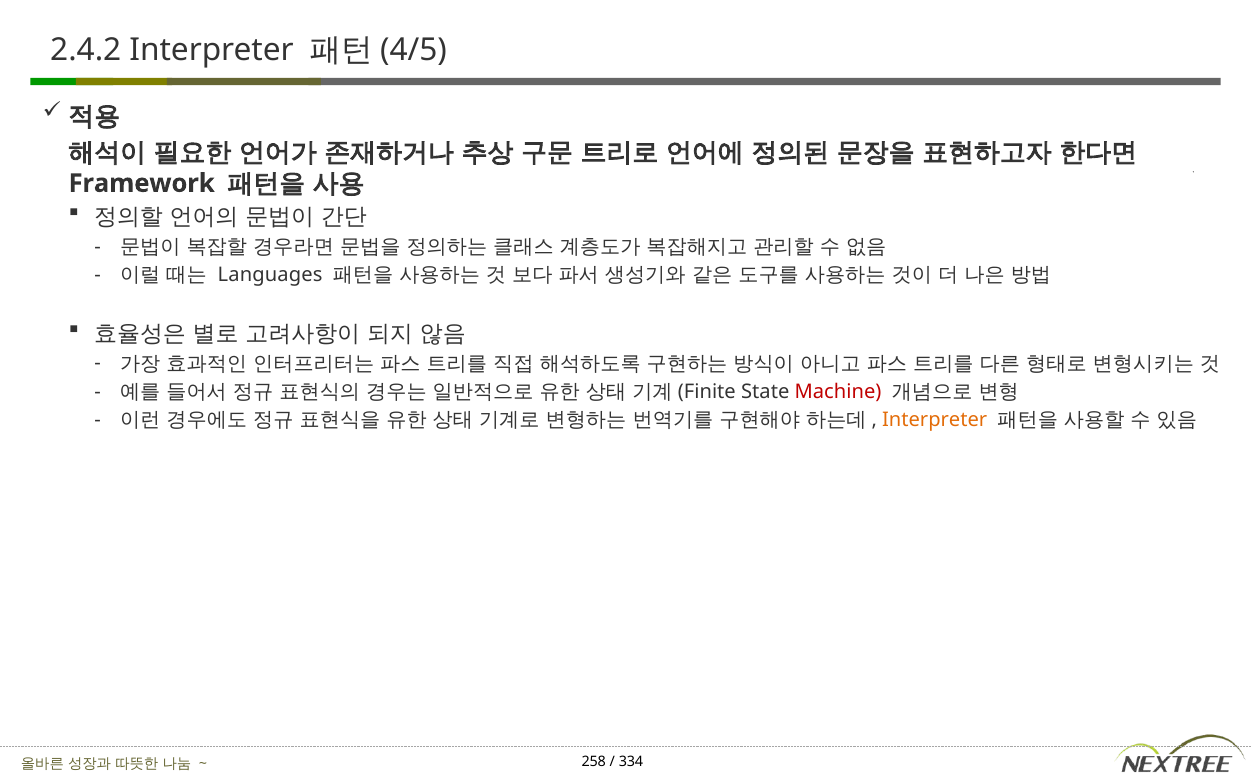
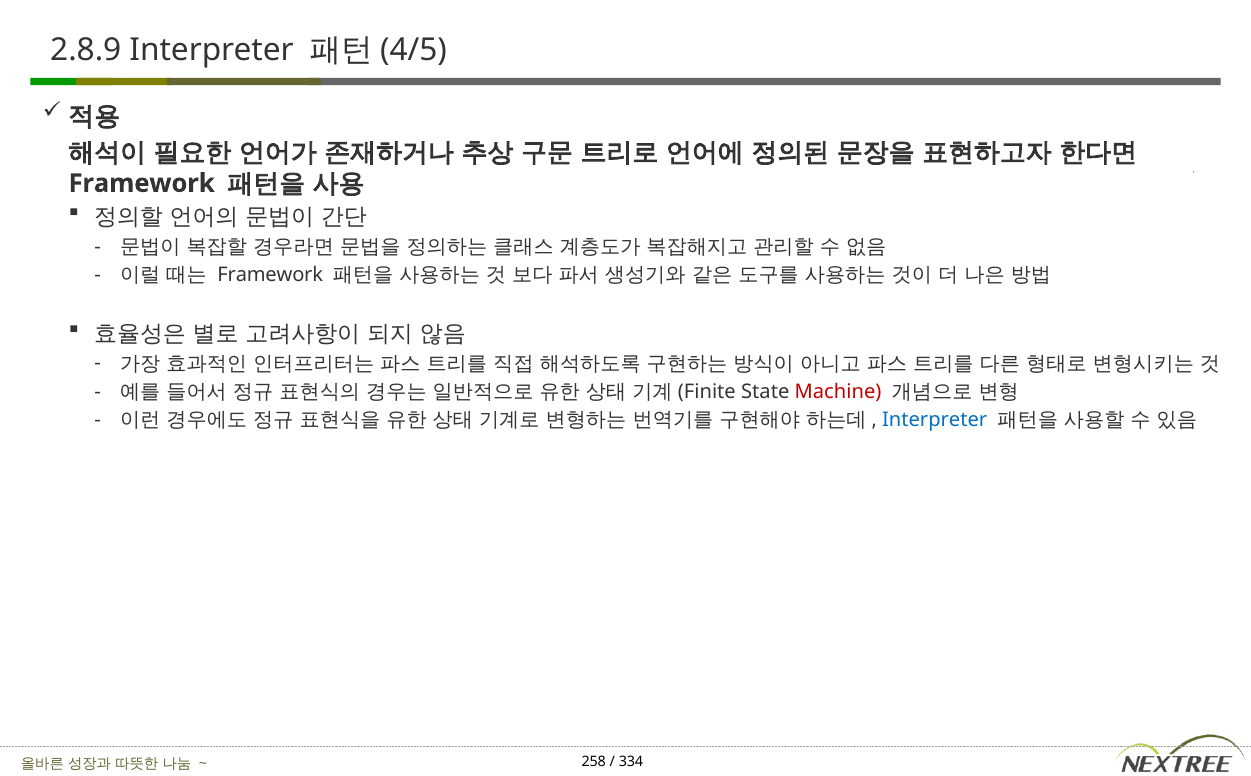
2.4.2: 2.4.2 -> 2.8.9
Languages at (270, 275): Languages -> Framework
Interpreter at (935, 420) colour: orange -> blue
